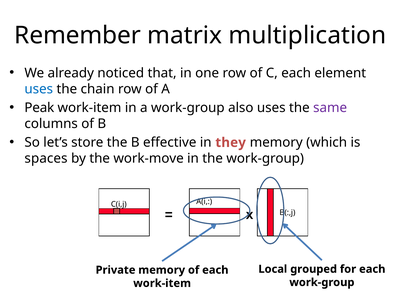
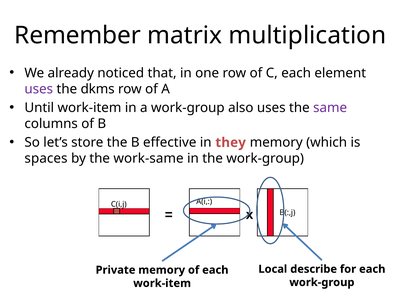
uses at (39, 89) colour: blue -> purple
chain: chain -> dkms
Peak: Peak -> Until
work-move: work-move -> work-same
grouped: grouped -> describe
